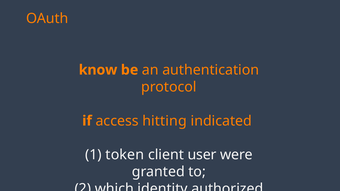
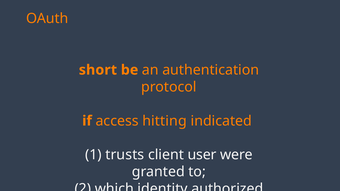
know: know -> short
token: token -> trusts
